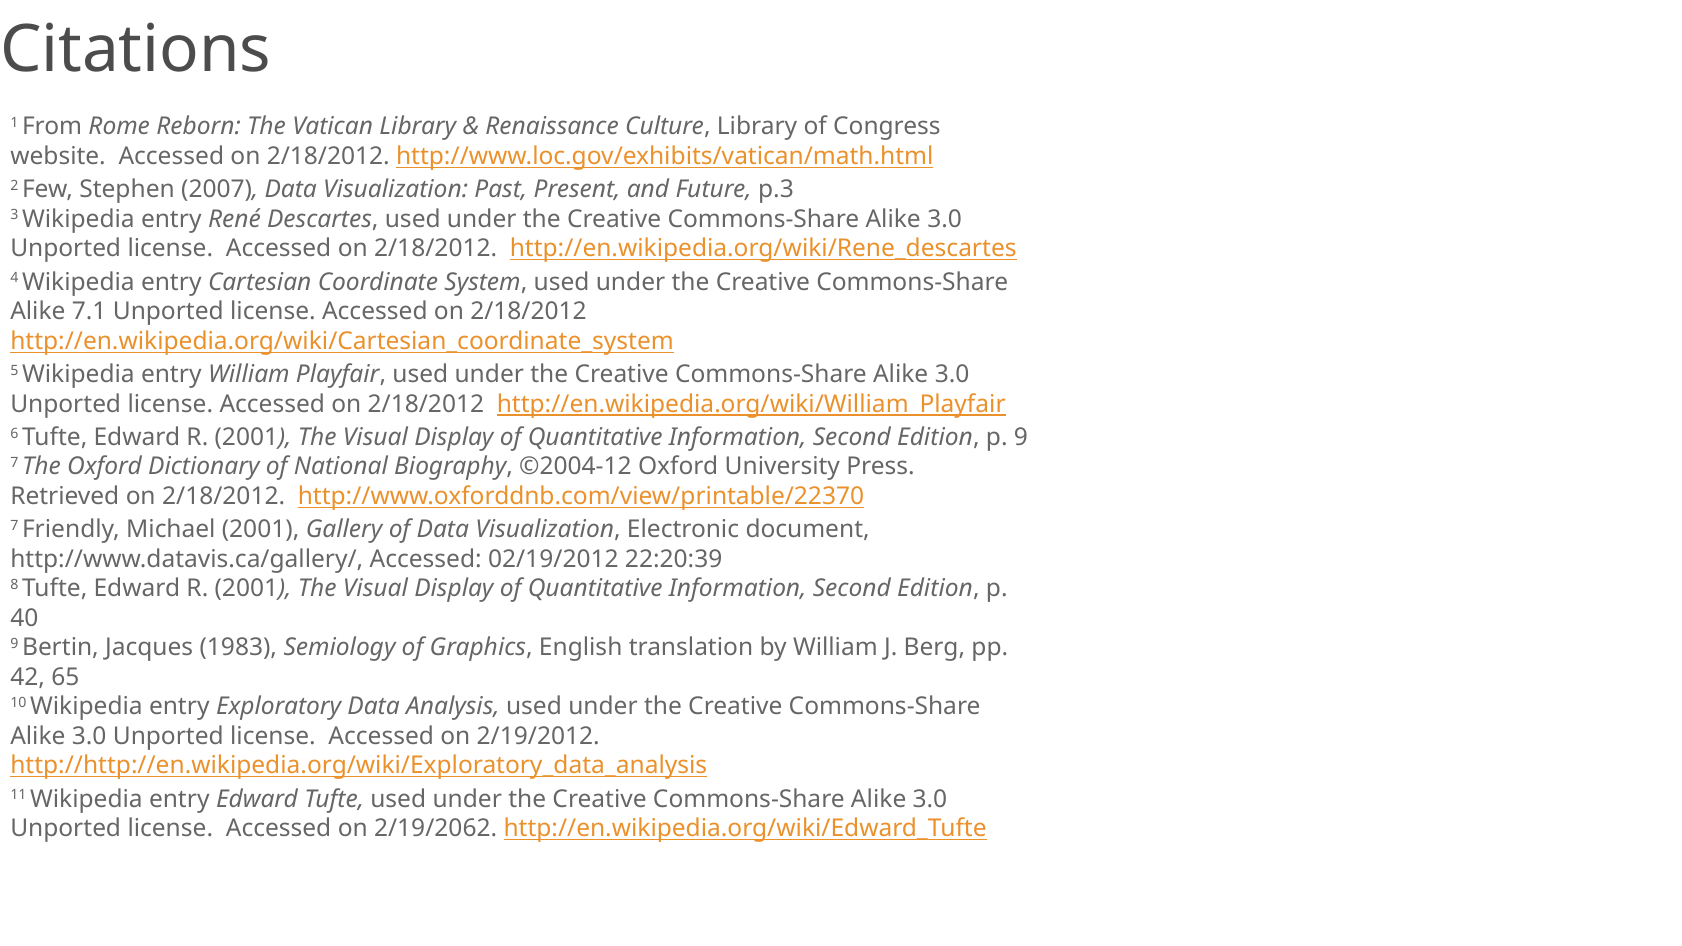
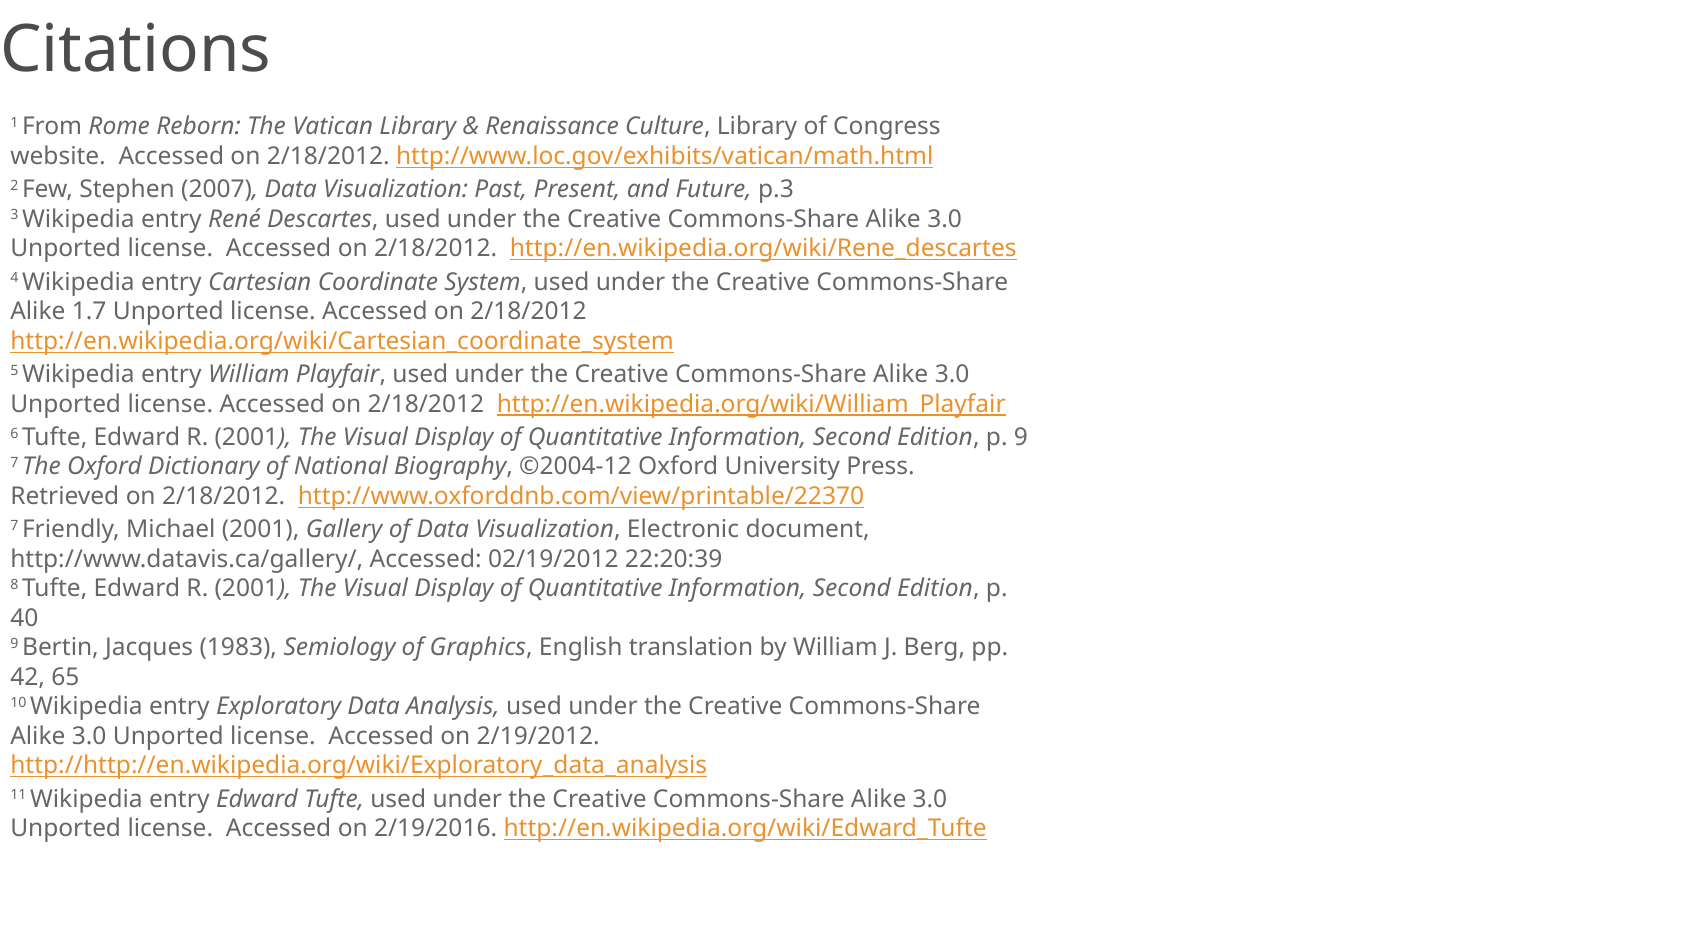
7.1: 7.1 -> 1.7
2/19/2062: 2/19/2062 -> 2/19/2016
